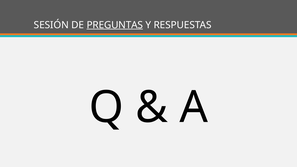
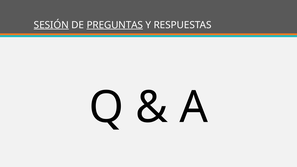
SESIÓN underline: none -> present
